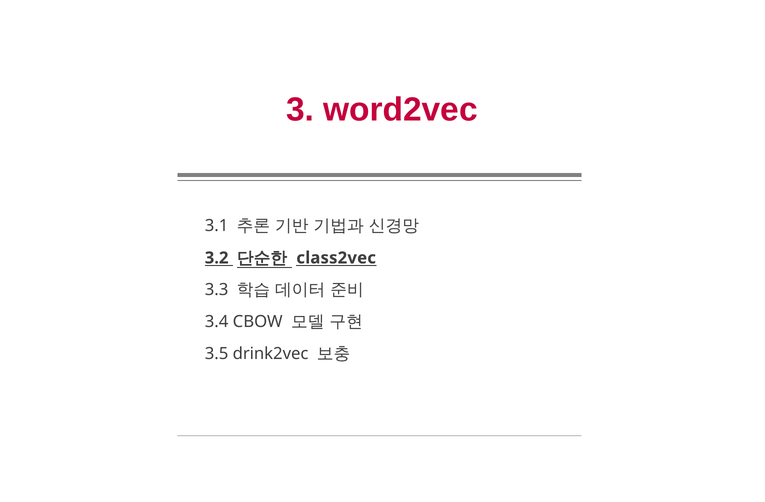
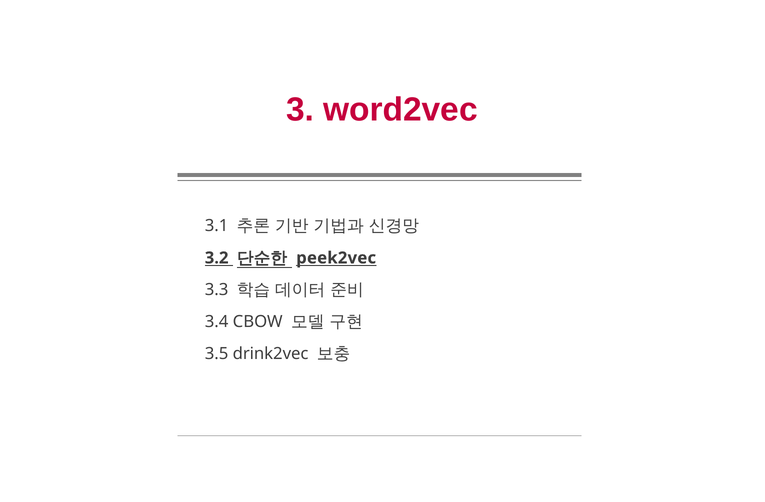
class2vec: class2vec -> peek2vec
